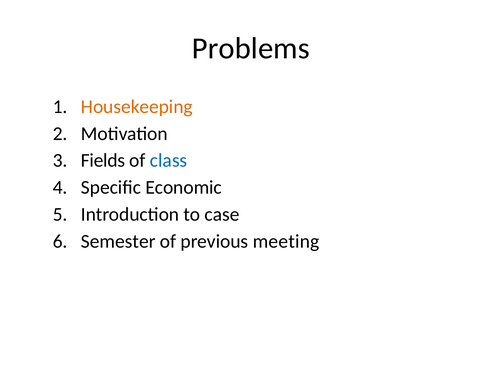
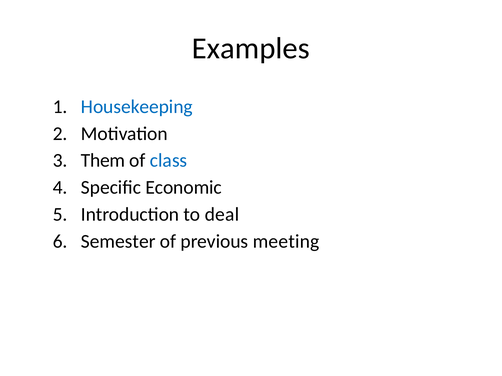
Problems: Problems -> Examples
Housekeeping colour: orange -> blue
Fields: Fields -> Them
case: case -> deal
